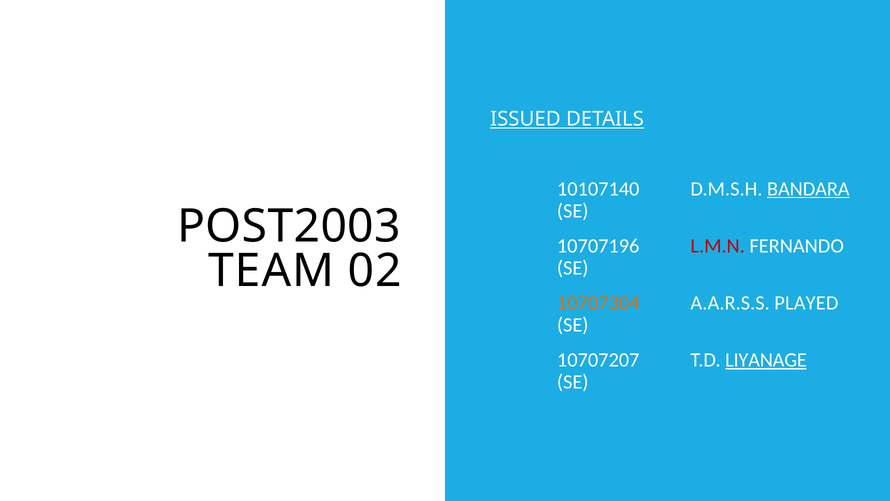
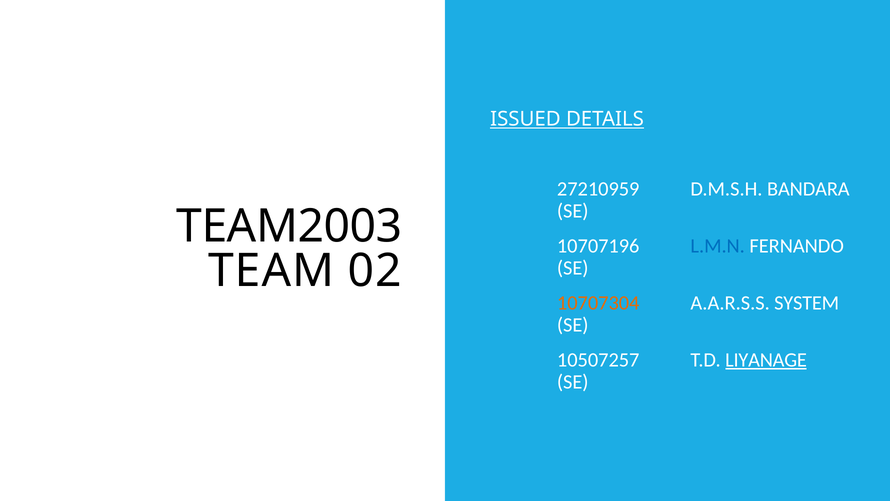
10107140: 10107140 -> 27210959
BANDARA underline: present -> none
POST2003: POST2003 -> TEAM2003
L.M.N colour: red -> blue
PLAYED: PLAYED -> SYSTEM
10707207: 10707207 -> 10507257
